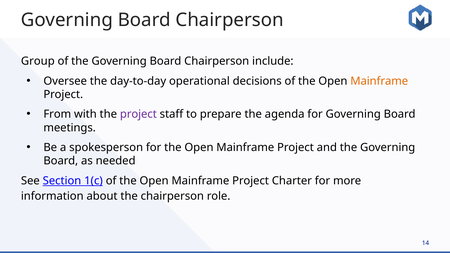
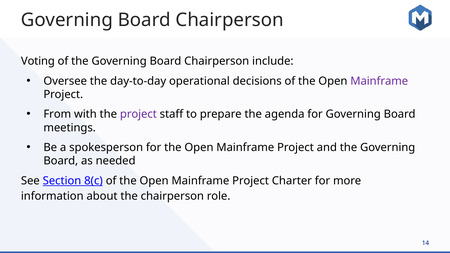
Group: Group -> Voting
Mainframe at (379, 81) colour: orange -> purple
1(c: 1(c -> 8(c
